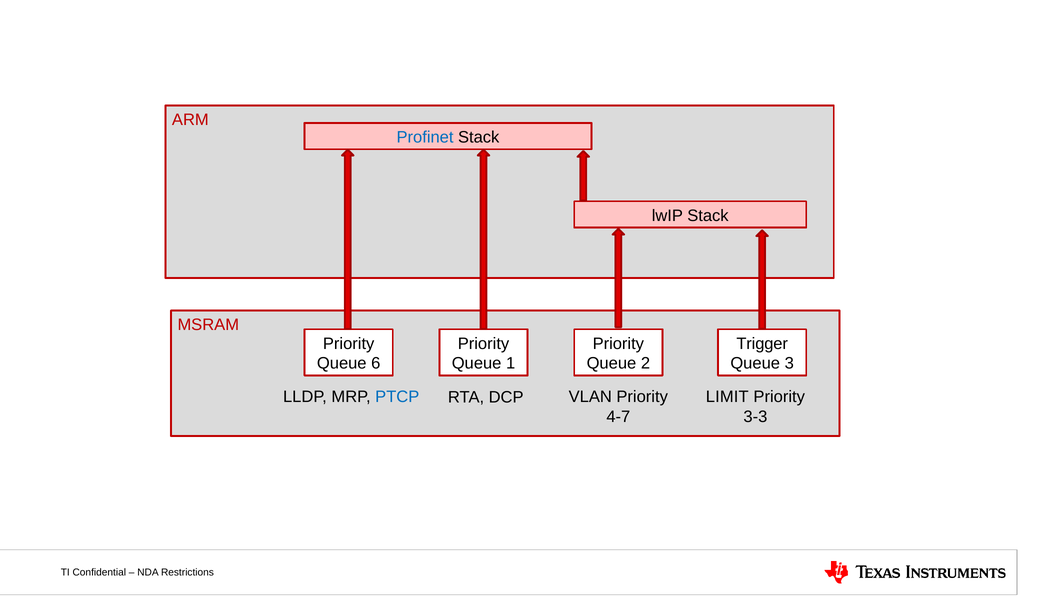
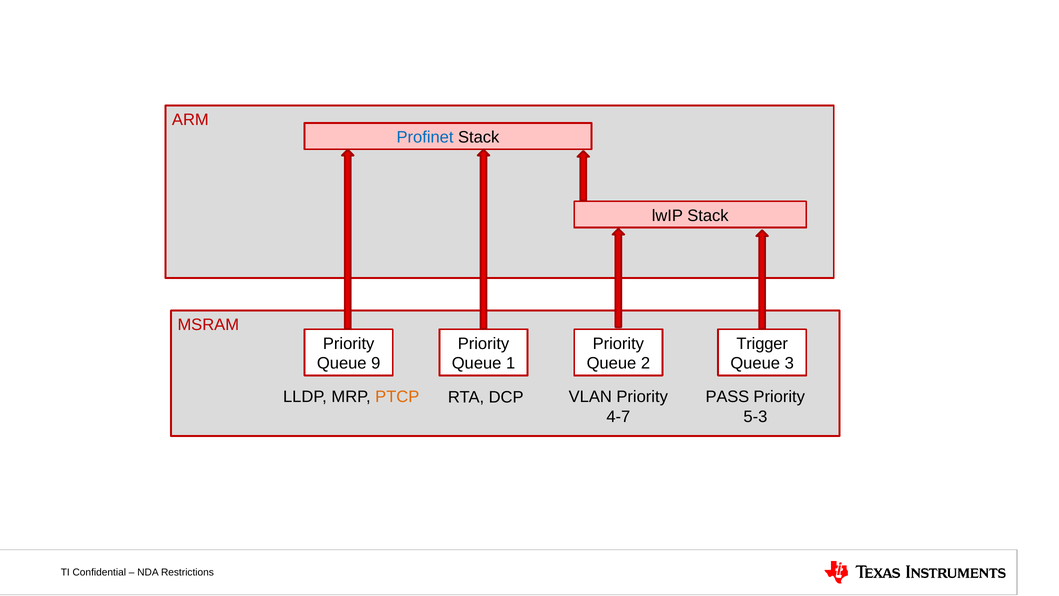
6: 6 -> 9
PTCP colour: blue -> orange
LIMIT: LIMIT -> PASS
3-3: 3-3 -> 5-3
